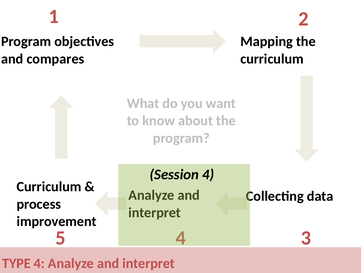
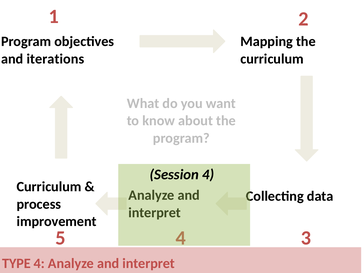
compares: compares -> iterations
